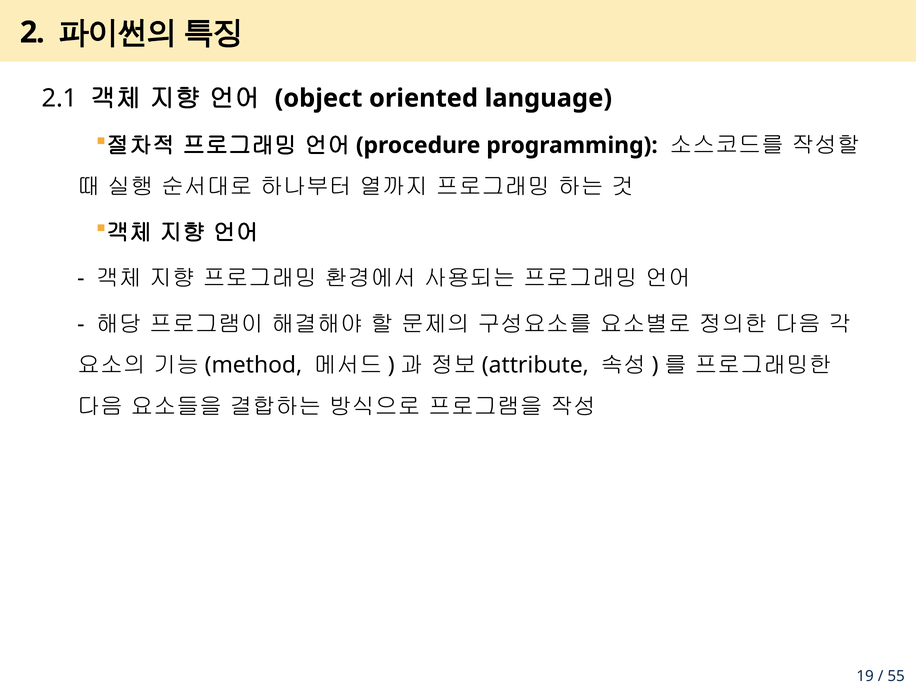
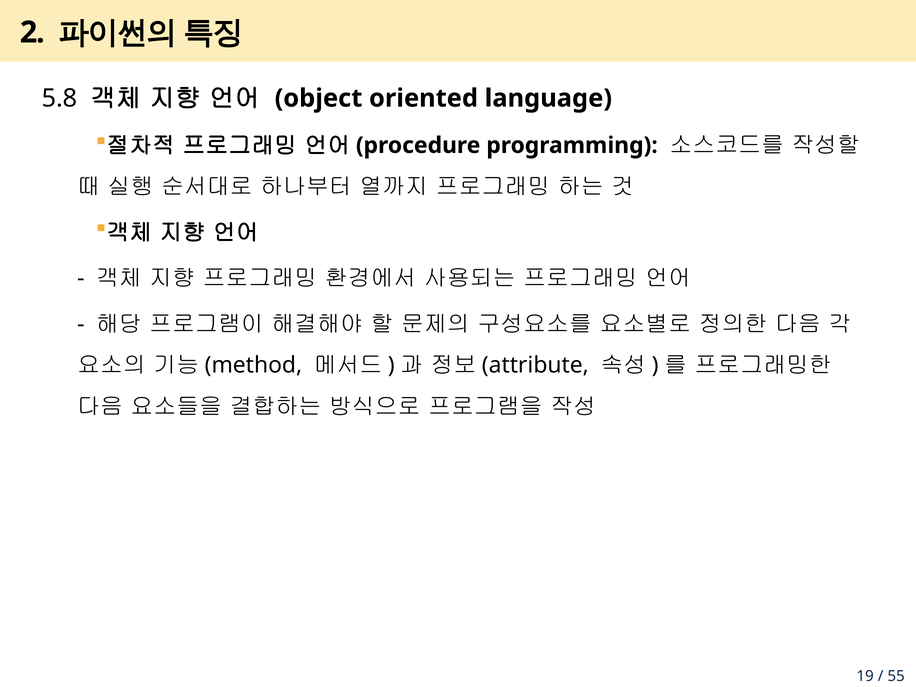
2.1: 2.1 -> 5.8
